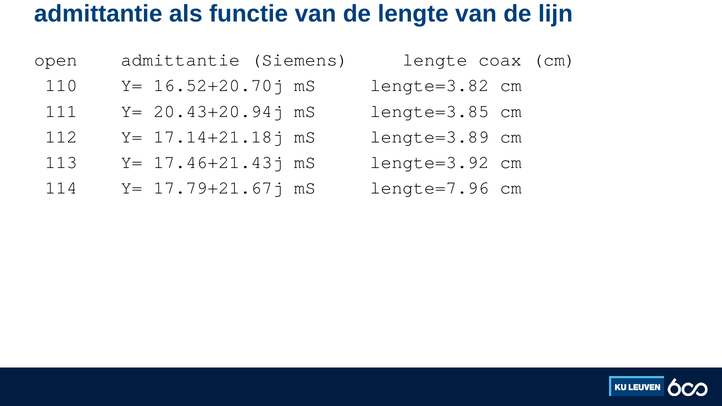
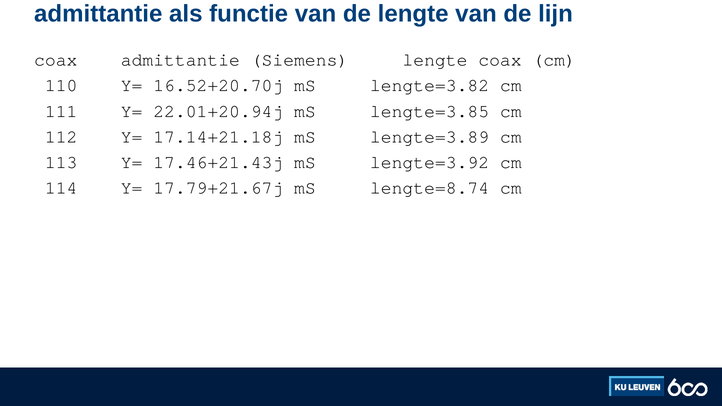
open at (56, 60): open -> coax
20.43+20.94j: 20.43+20.94j -> 22.01+20.94j
lengte=7.96: lengte=7.96 -> lengte=8.74
